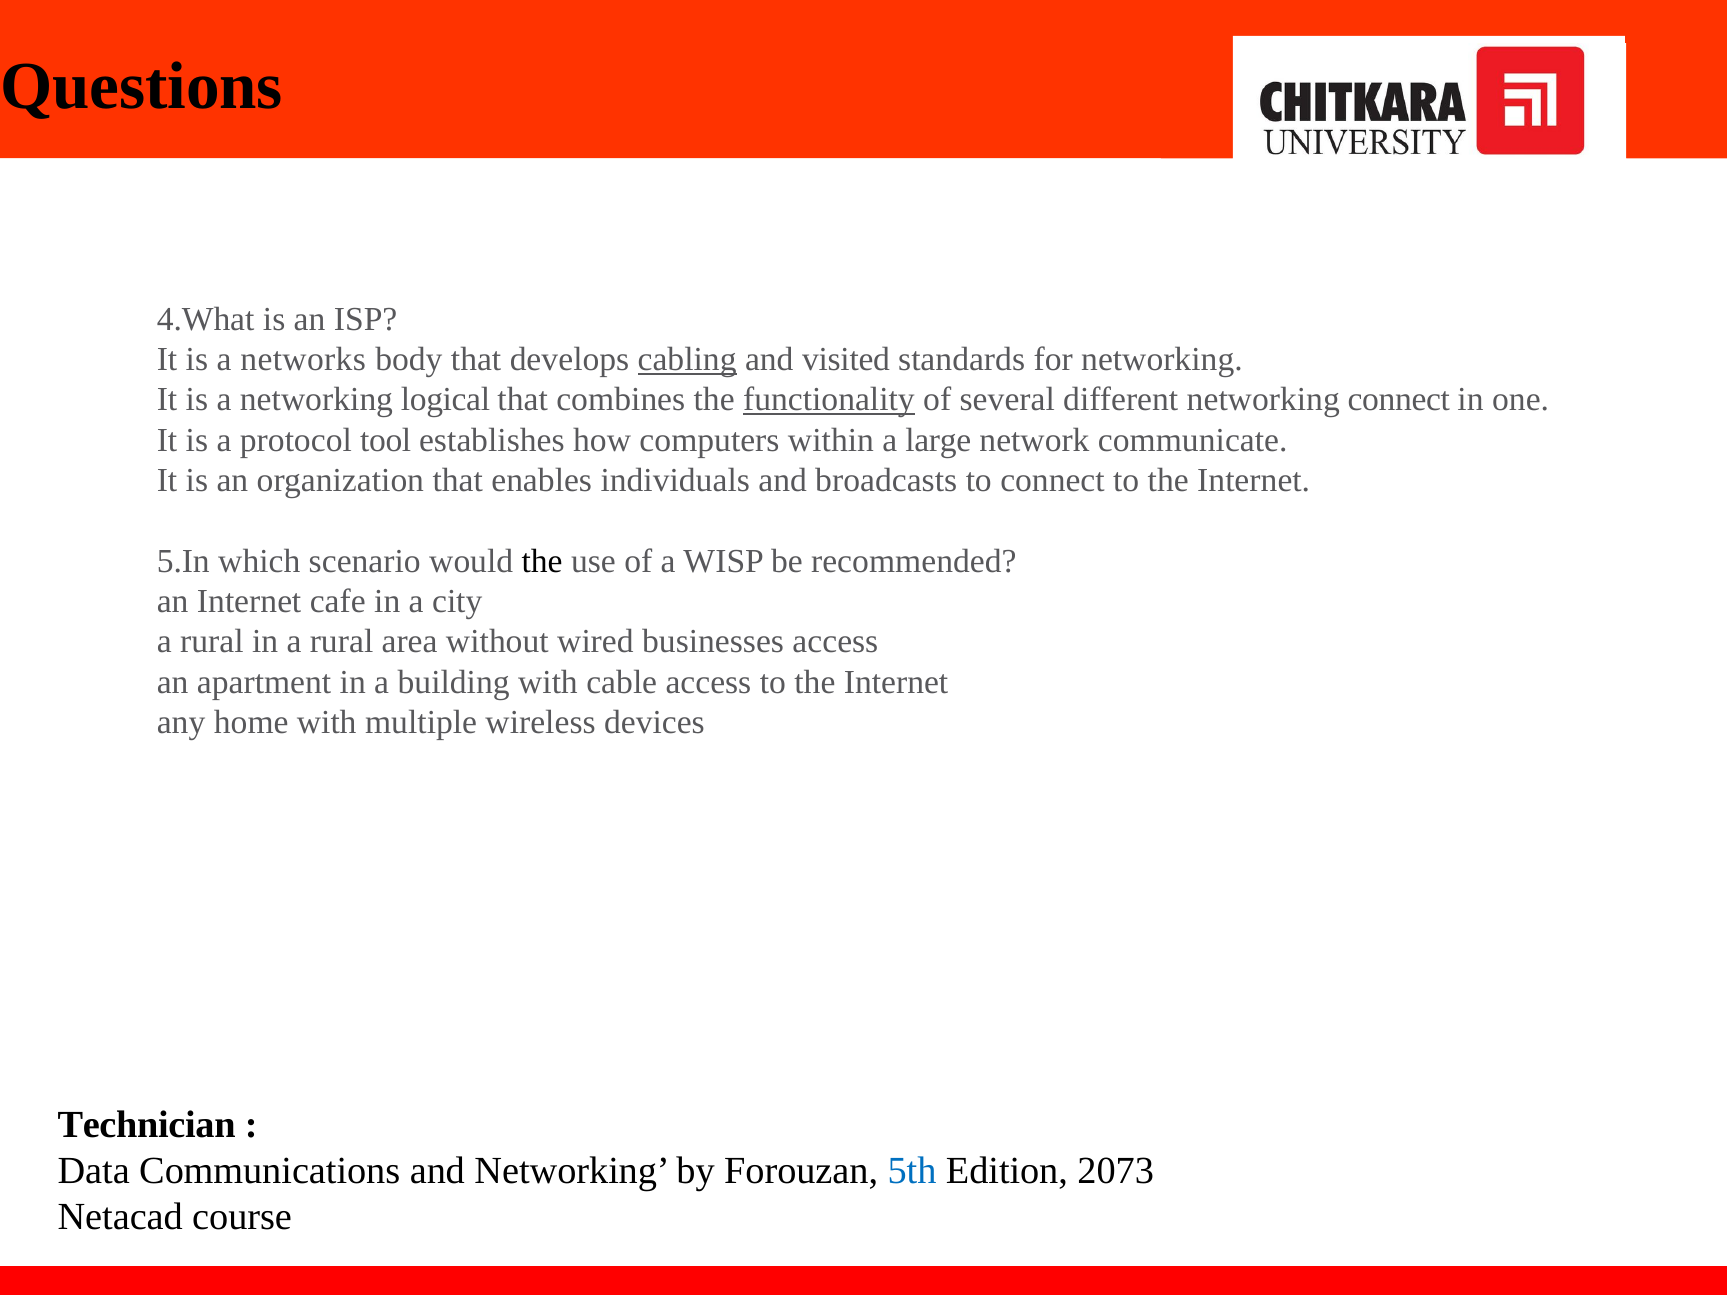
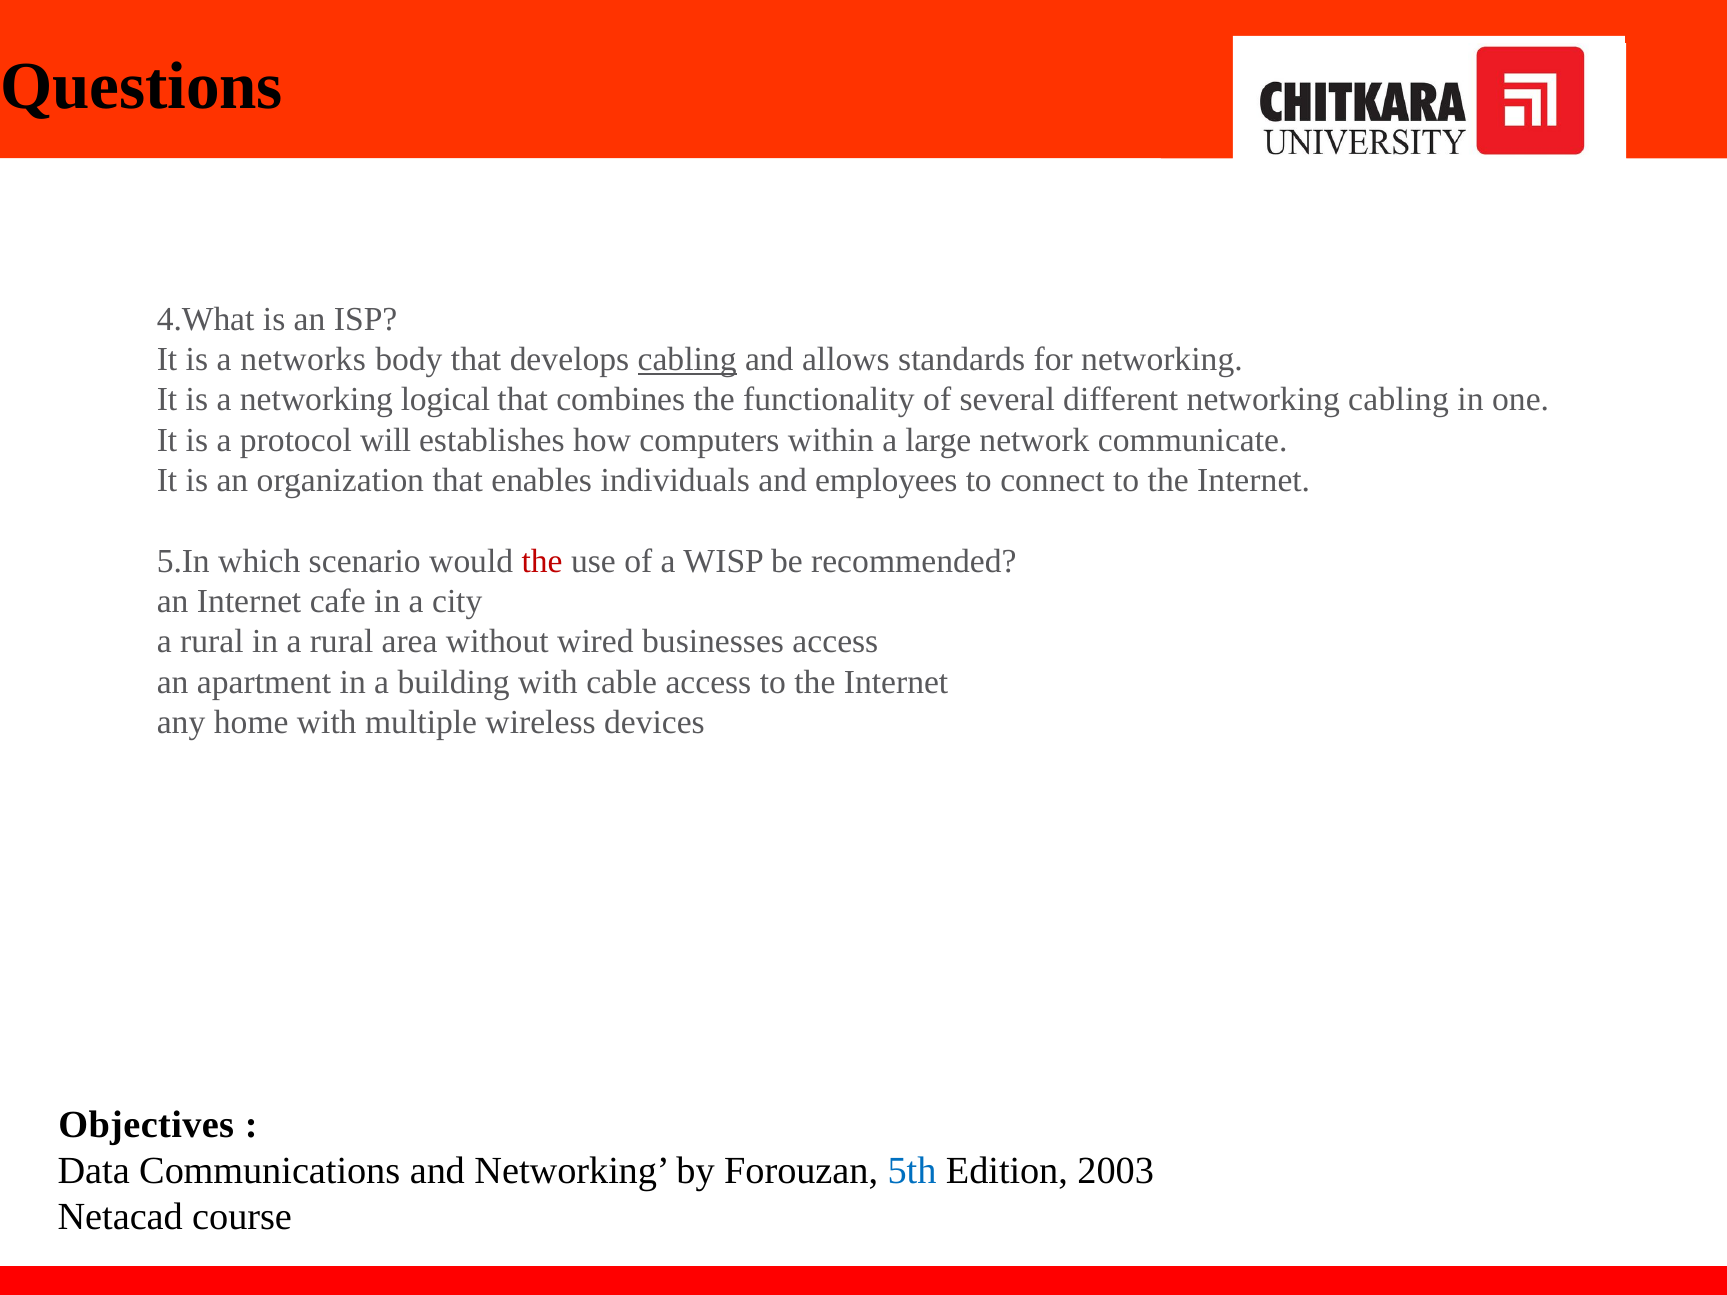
visited: visited -> allows
functionality underline: present -> none
networking connect: connect -> cabling
tool: tool -> will
broadcasts: broadcasts -> employees
the at (542, 561) colour: black -> red
Technician: Technician -> Objectives
2073: 2073 -> 2003
